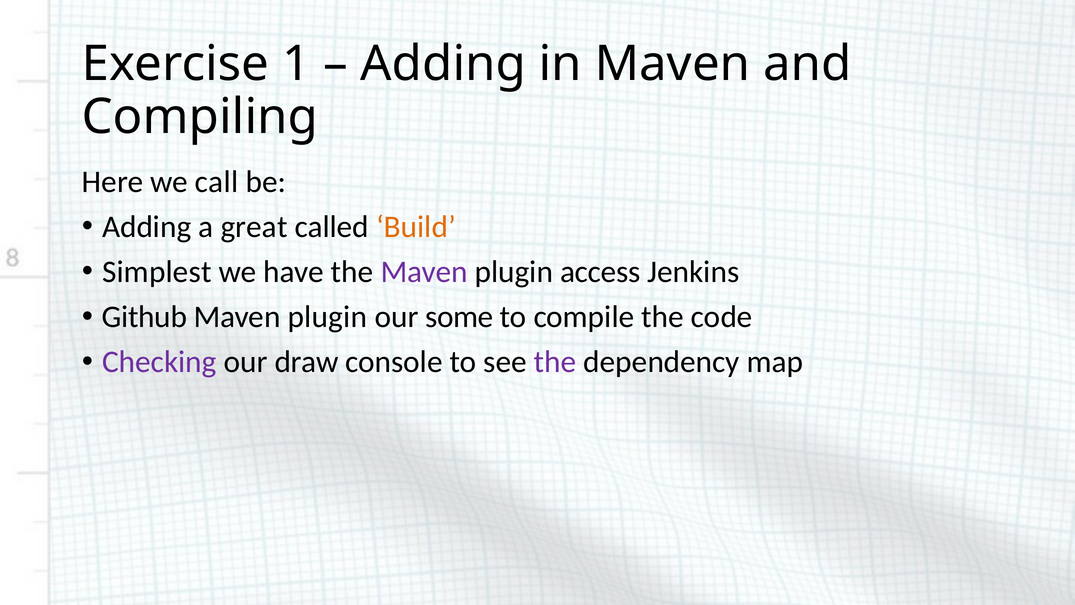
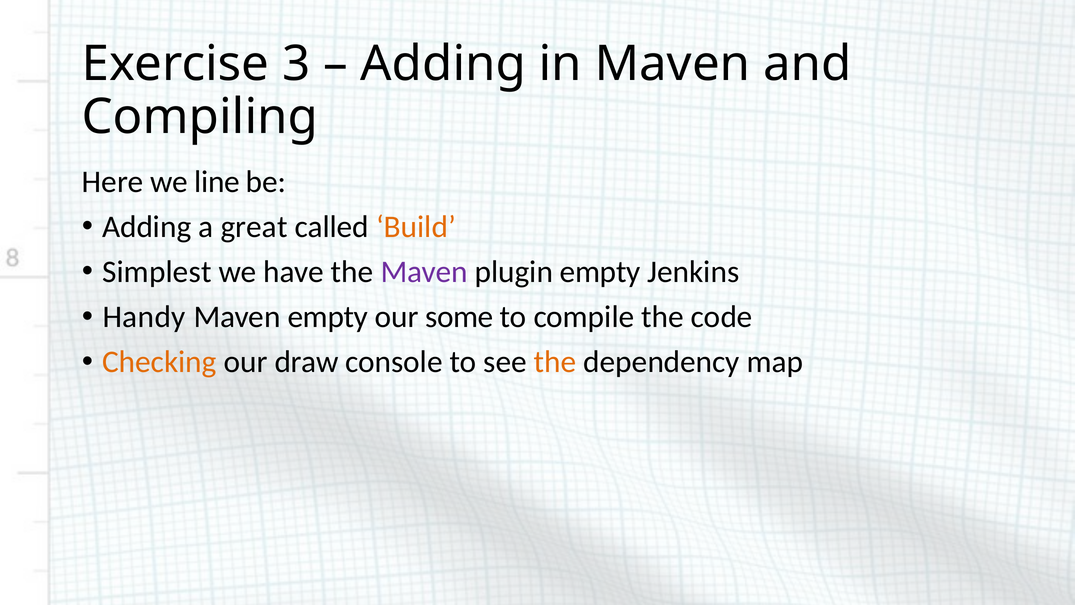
1: 1 -> 3
call: call -> line
plugin access: access -> empty
Github: Github -> Handy
plugin at (327, 317): plugin -> empty
Checking colour: purple -> orange
the at (555, 362) colour: purple -> orange
